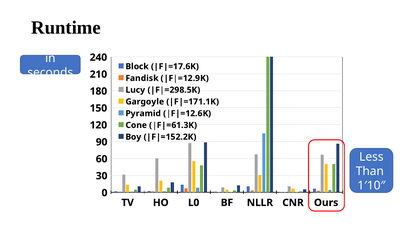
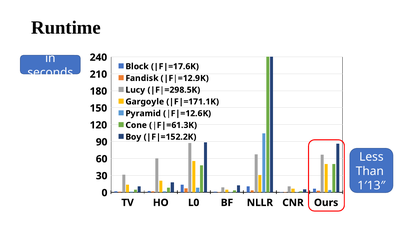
1′10″: 1′10″ -> 1′13″
